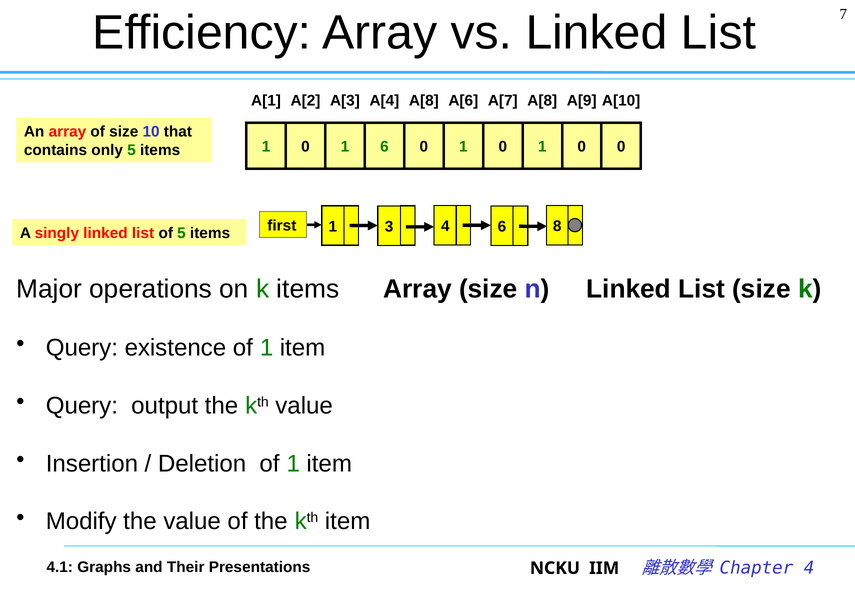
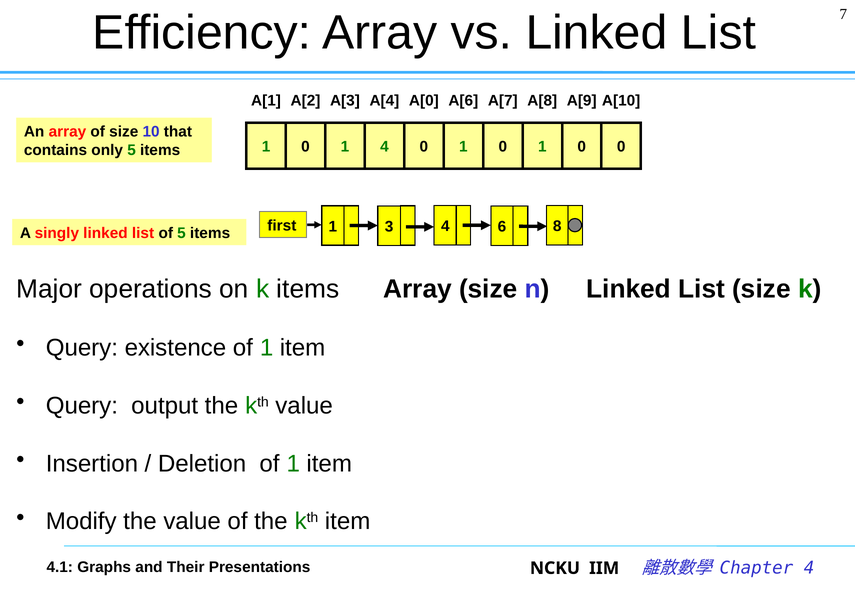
A[4 A[8: A[8 -> A[0
1 6: 6 -> 4
